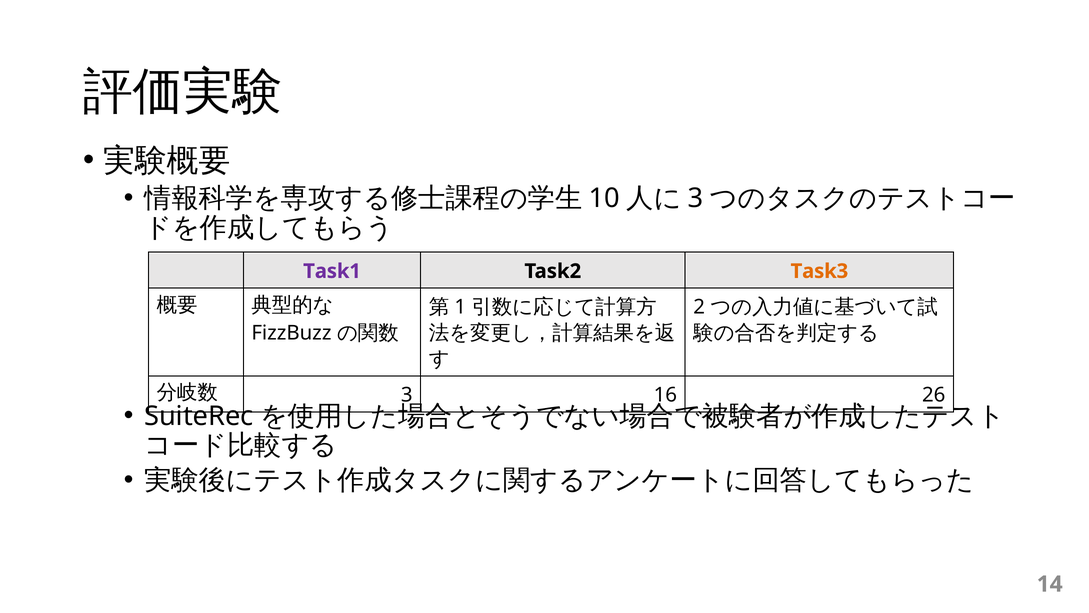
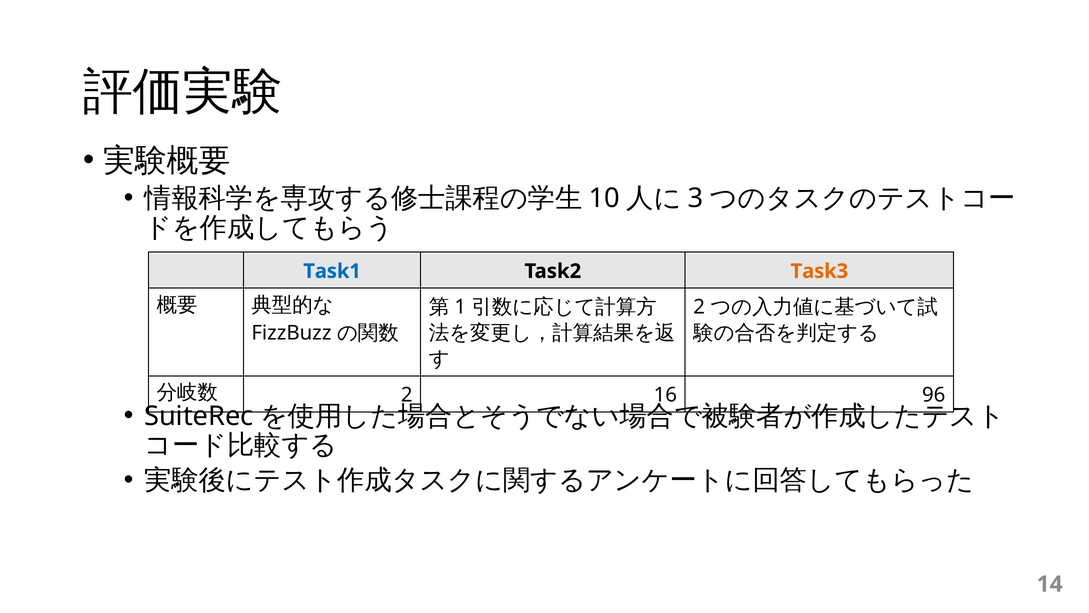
Task1 colour: purple -> blue
3 at (407, 395): 3 -> 2
26: 26 -> 96
